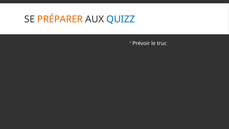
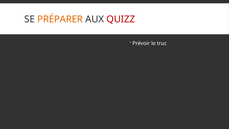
QUIZZ colour: blue -> red
